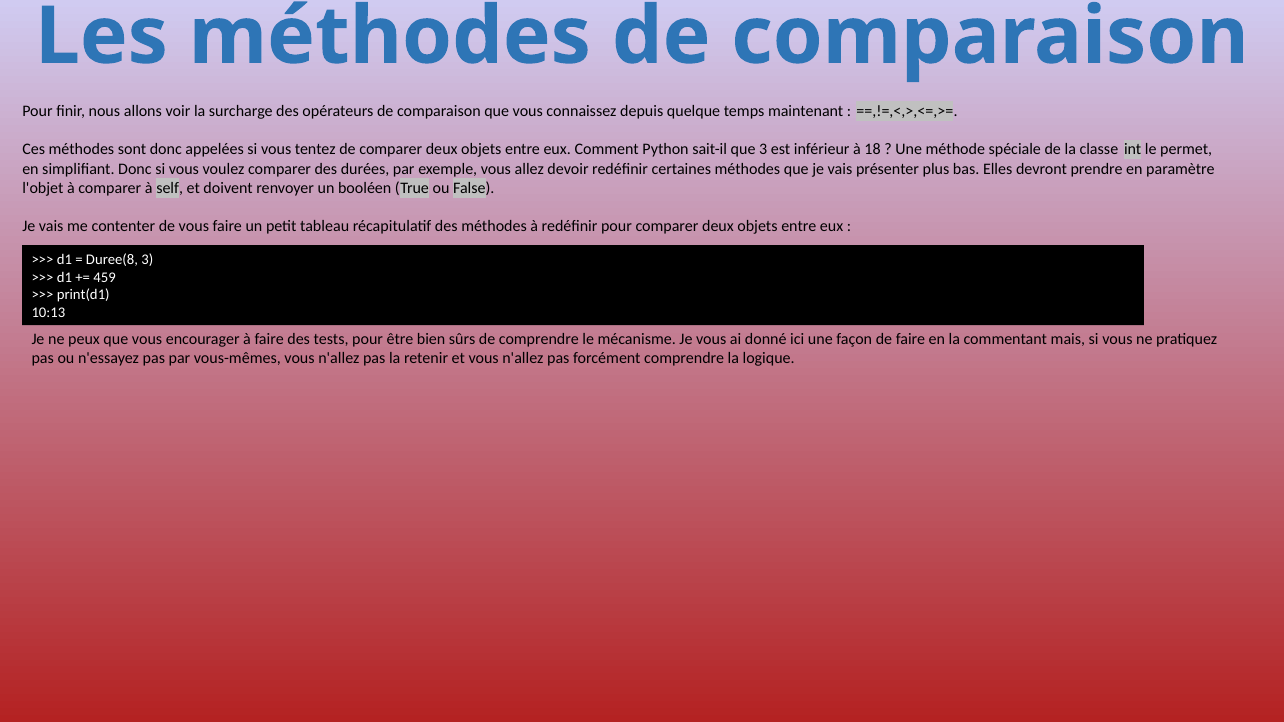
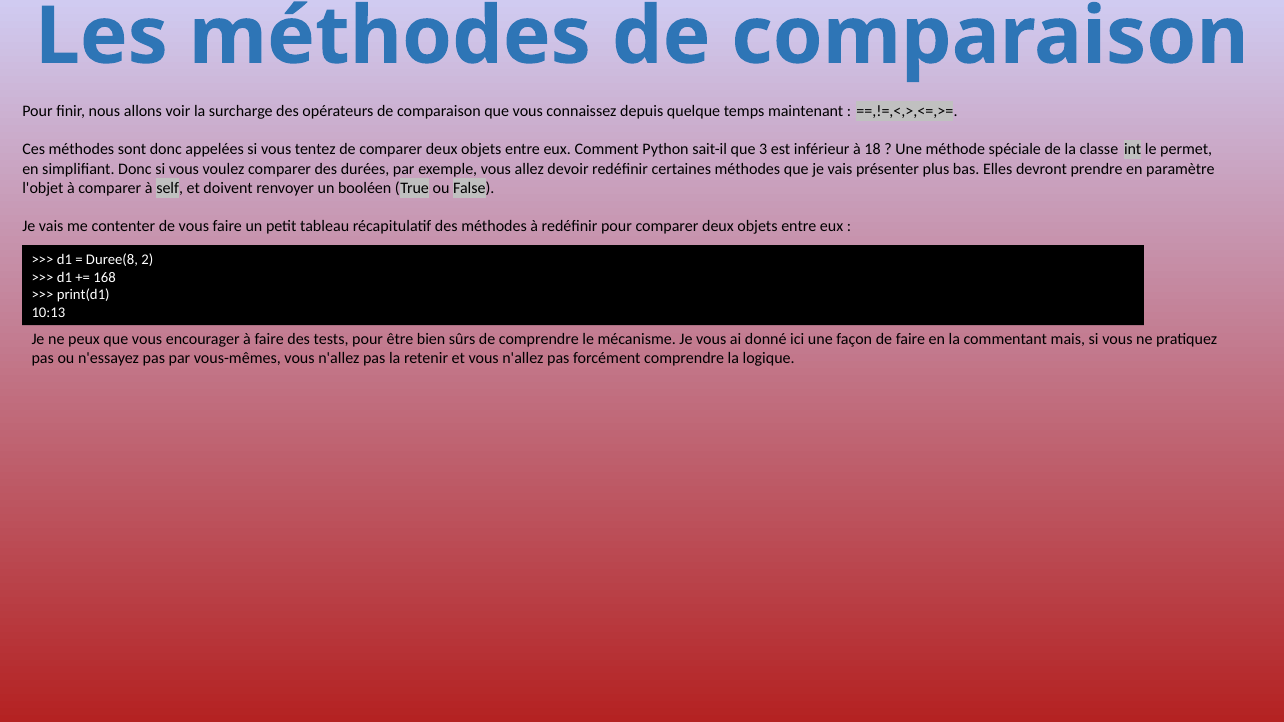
Duree(8 3: 3 -> 2
459: 459 -> 168
